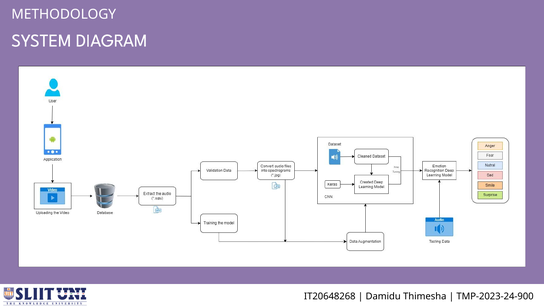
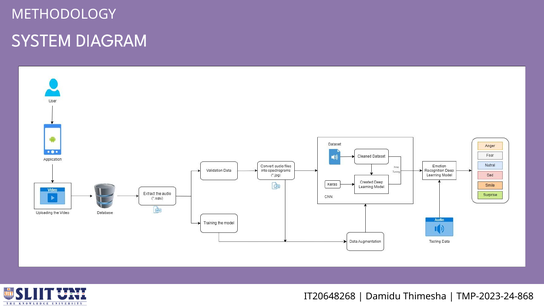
TMP-2023-24-900: TMP-2023-24-900 -> TMP-2023-24-868
